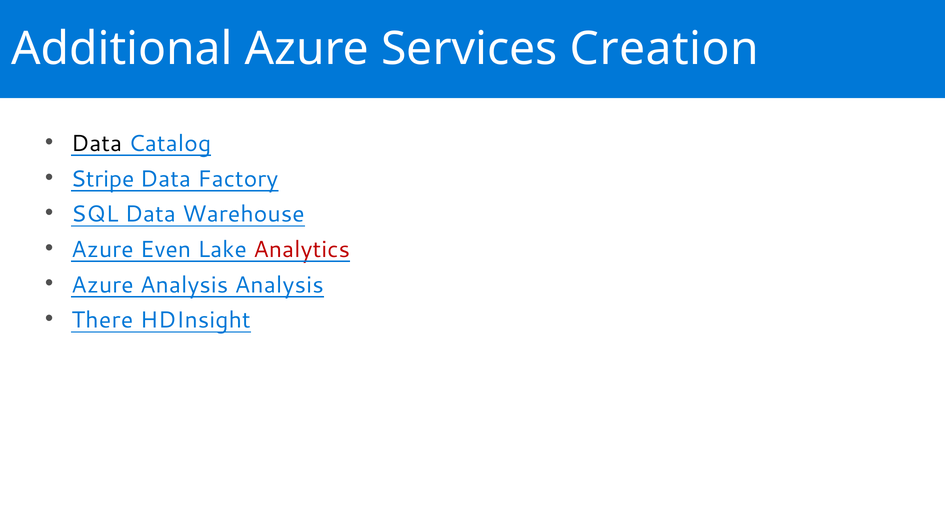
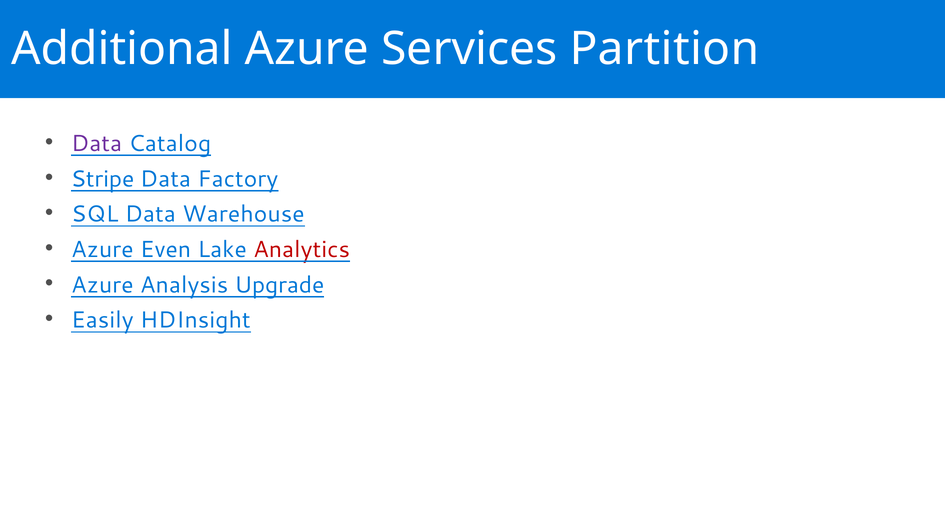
Creation: Creation -> Partition
Data at (97, 143) colour: black -> purple
Analysis Analysis: Analysis -> Upgrade
There: There -> Easily
